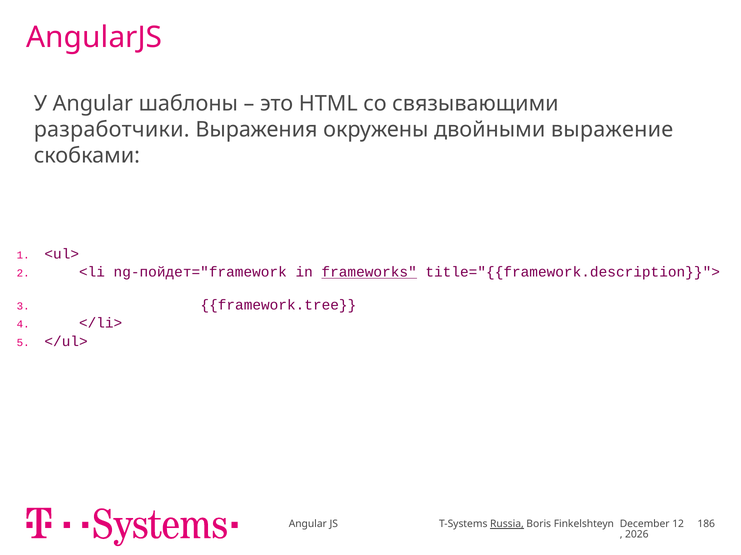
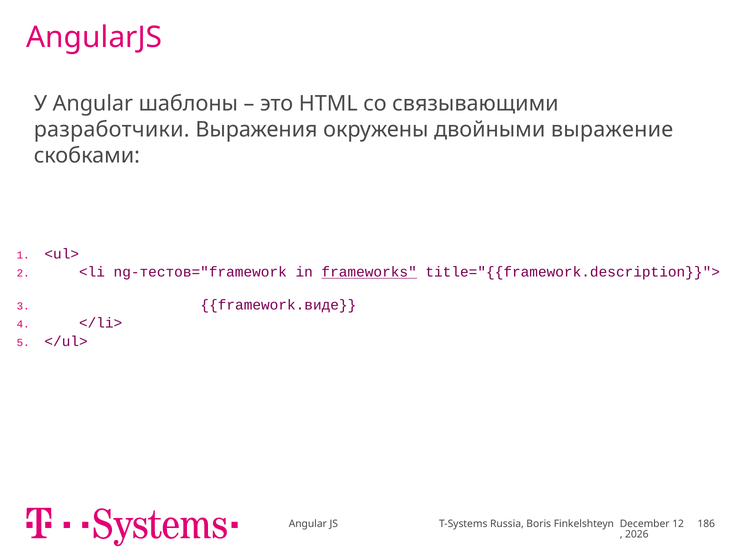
ng-пойдет="framework: ng-пойдет="framework -> ng-тестов="framework
framework.tree: framework.tree -> framework.виде
Russia underline: present -> none
